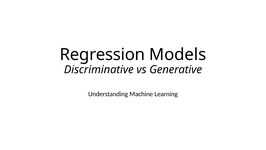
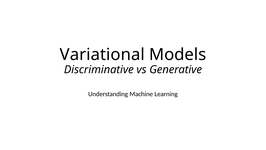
Regression: Regression -> Variational
